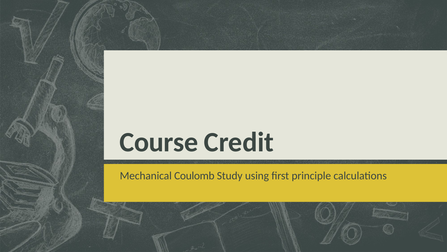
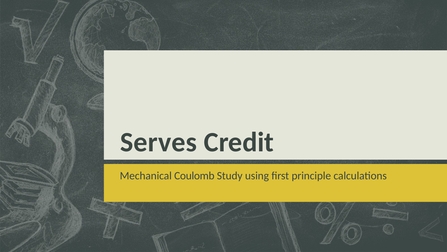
Course: Course -> Serves
